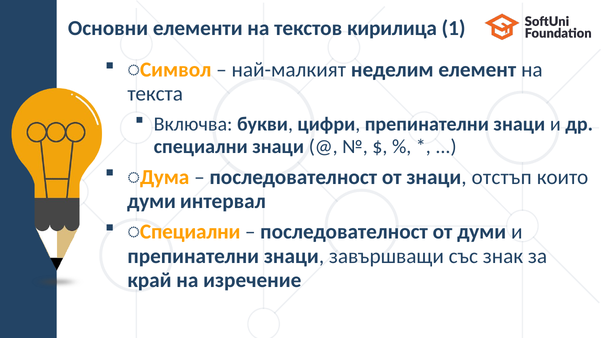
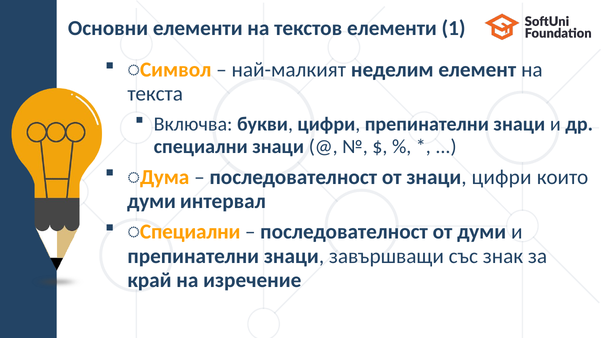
текстов кирилица: кирилица -> елементи
знаци отстъп: отстъп -> цифри
